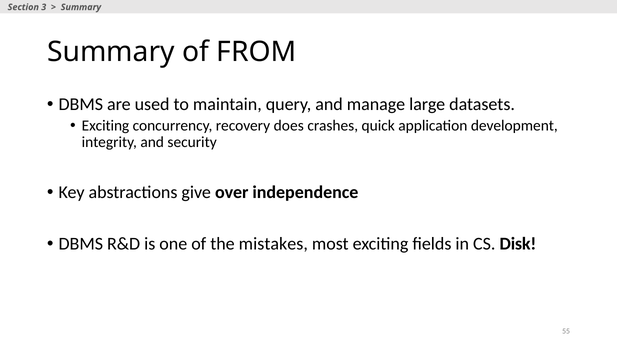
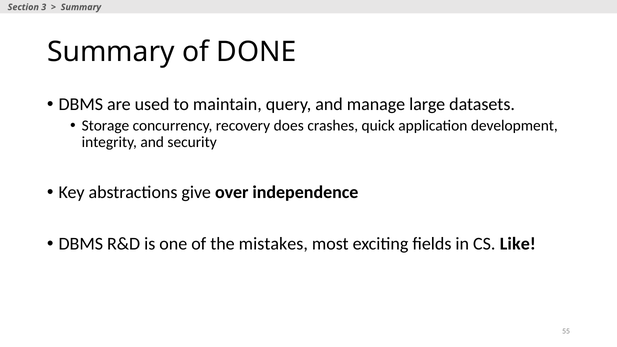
FROM: FROM -> DONE
Exciting at (105, 126): Exciting -> Storage
Disk: Disk -> Like
